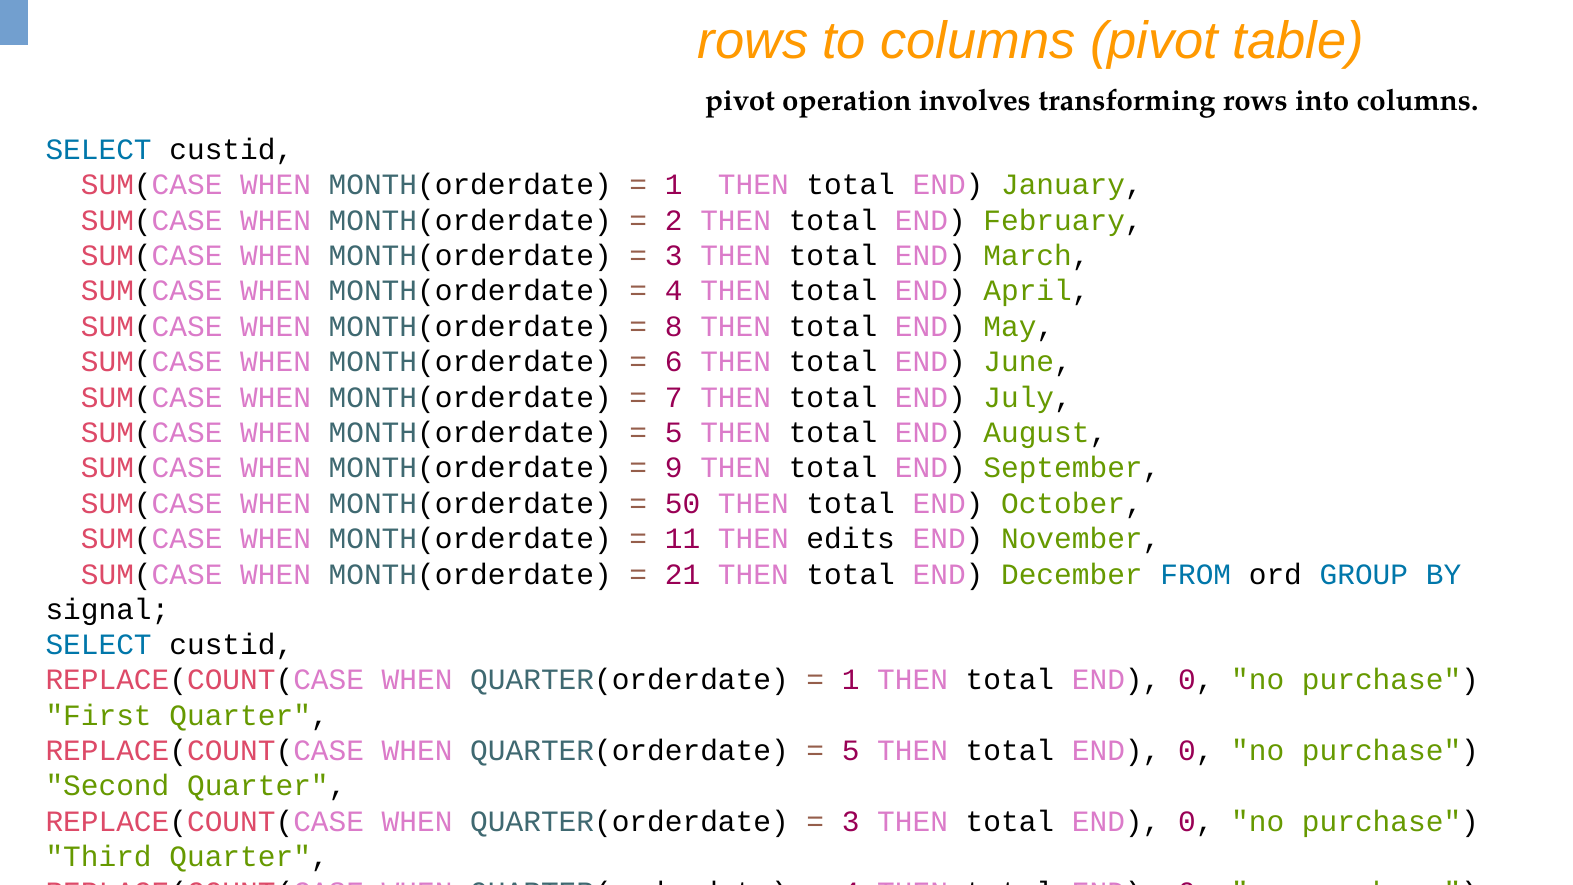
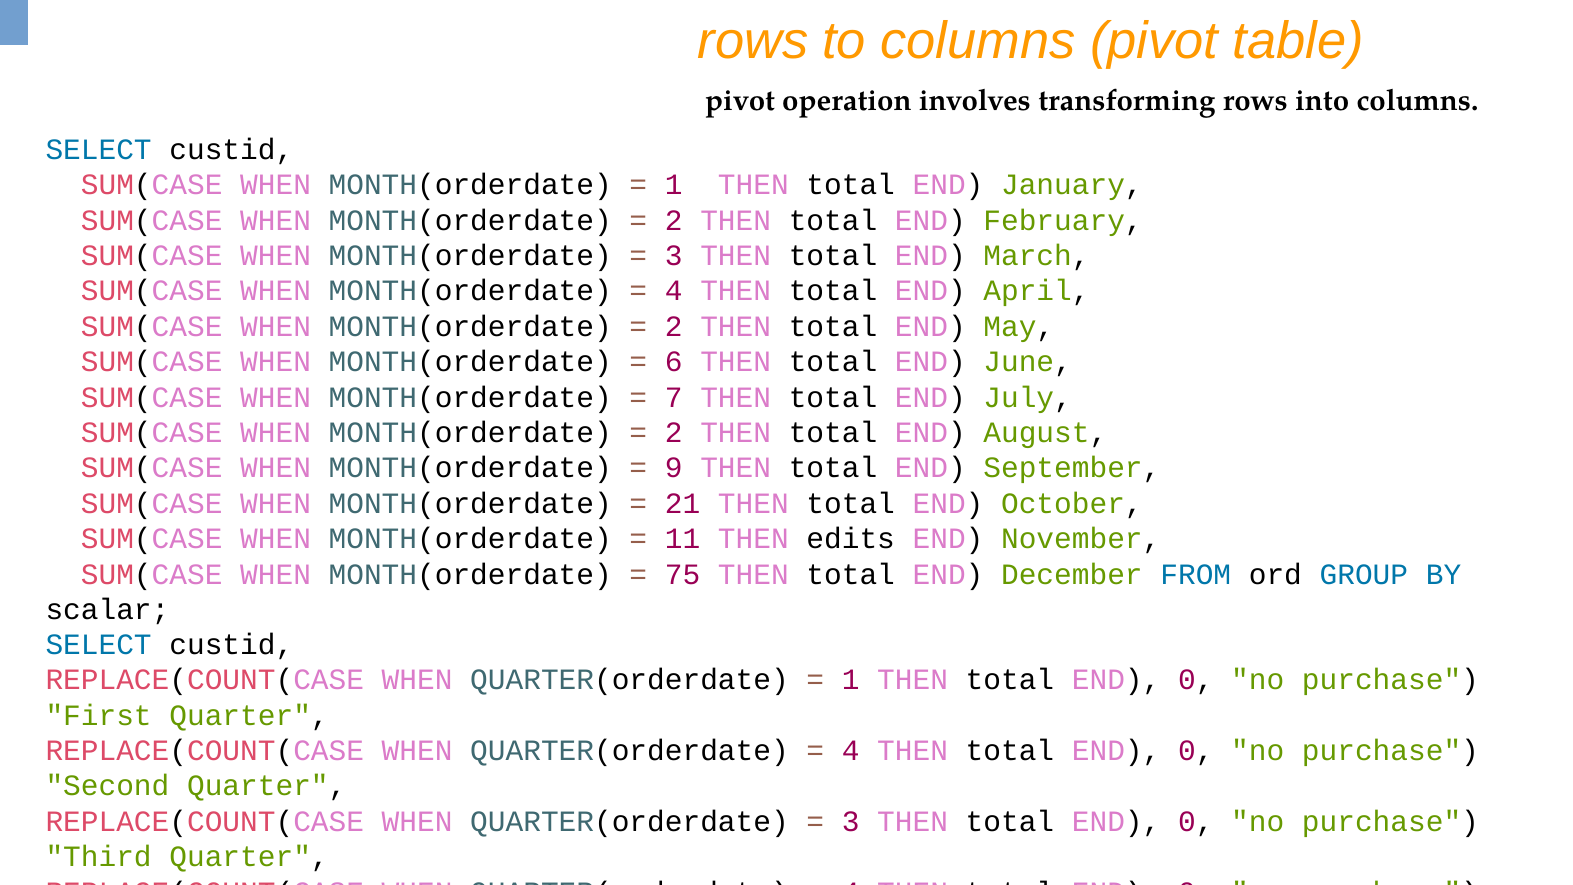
8 at (674, 326): 8 -> 2
5 at (674, 433): 5 -> 2
50: 50 -> 21
21: 21 -> 75
signal: signal -> scalar
5 at (851, 751): 5 -> 4
